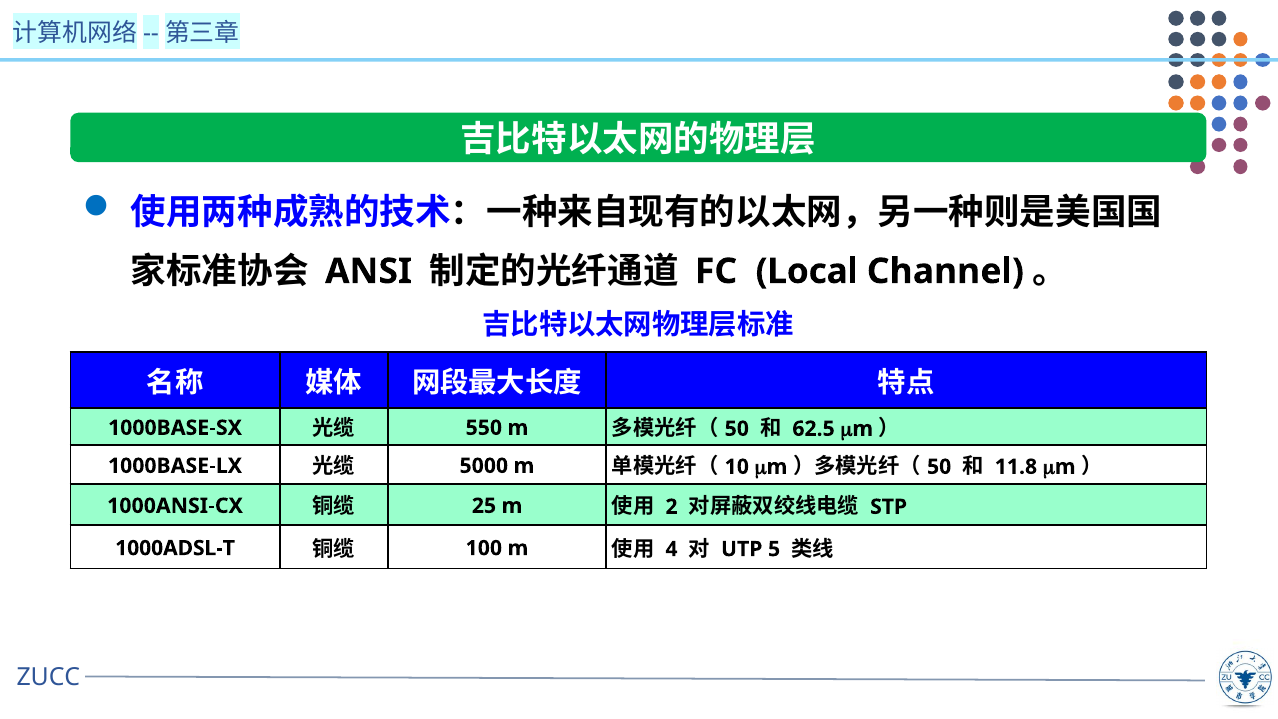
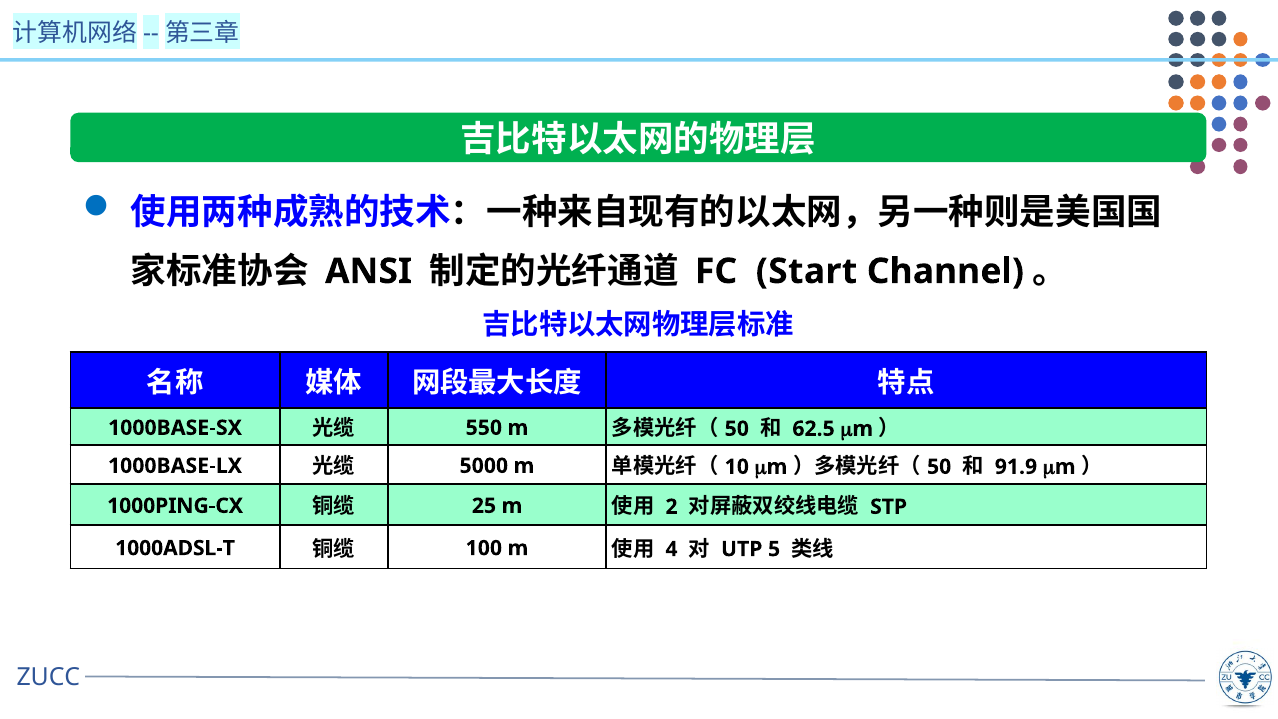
Local: Local -> Start
11.8: 11.8 -> 91.9
1000ANSI-CX: 1000ANSI-CX -> 1000PING-CX
